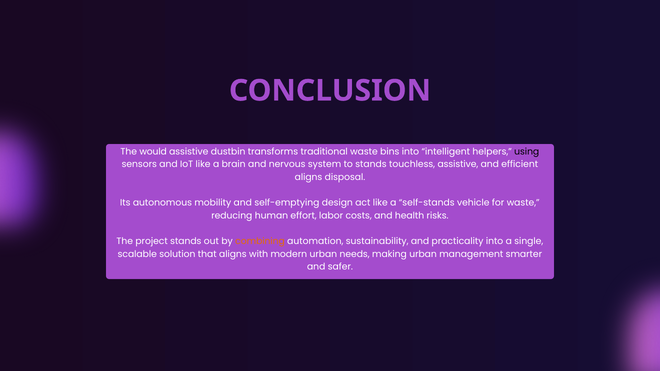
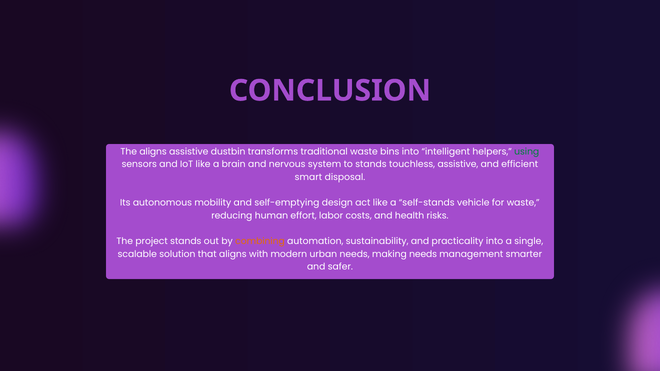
The would: would -> aligns
using colour: black -> green
aligns at (308, 177): aligns -> smart
making urban: urban -> needs
